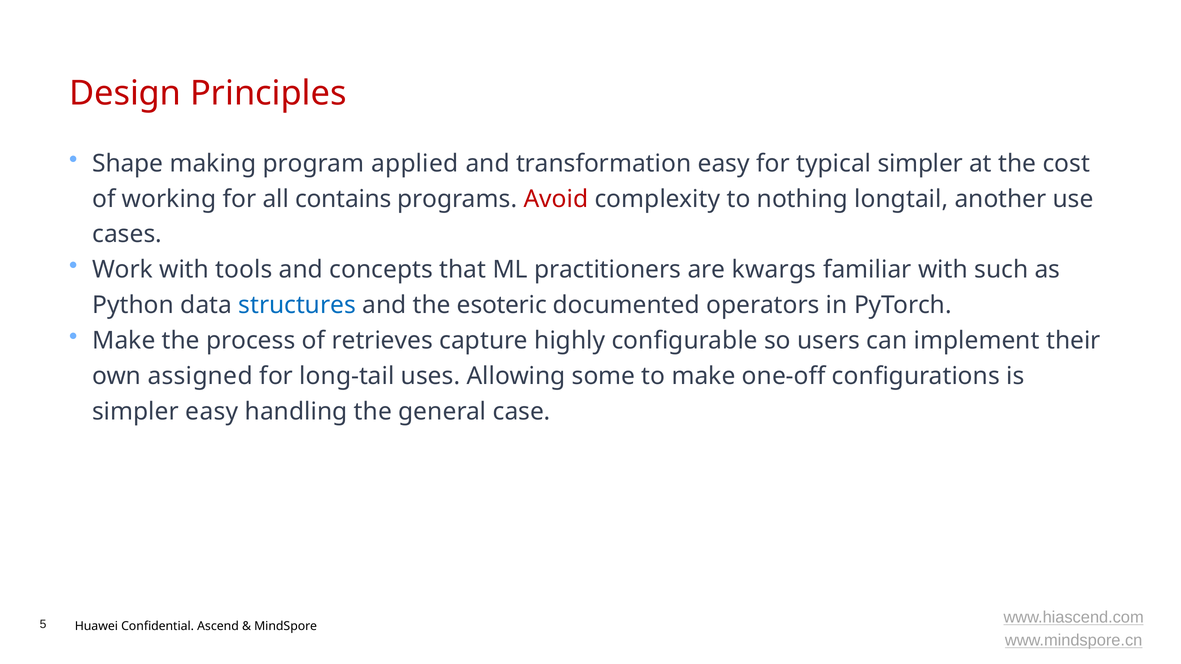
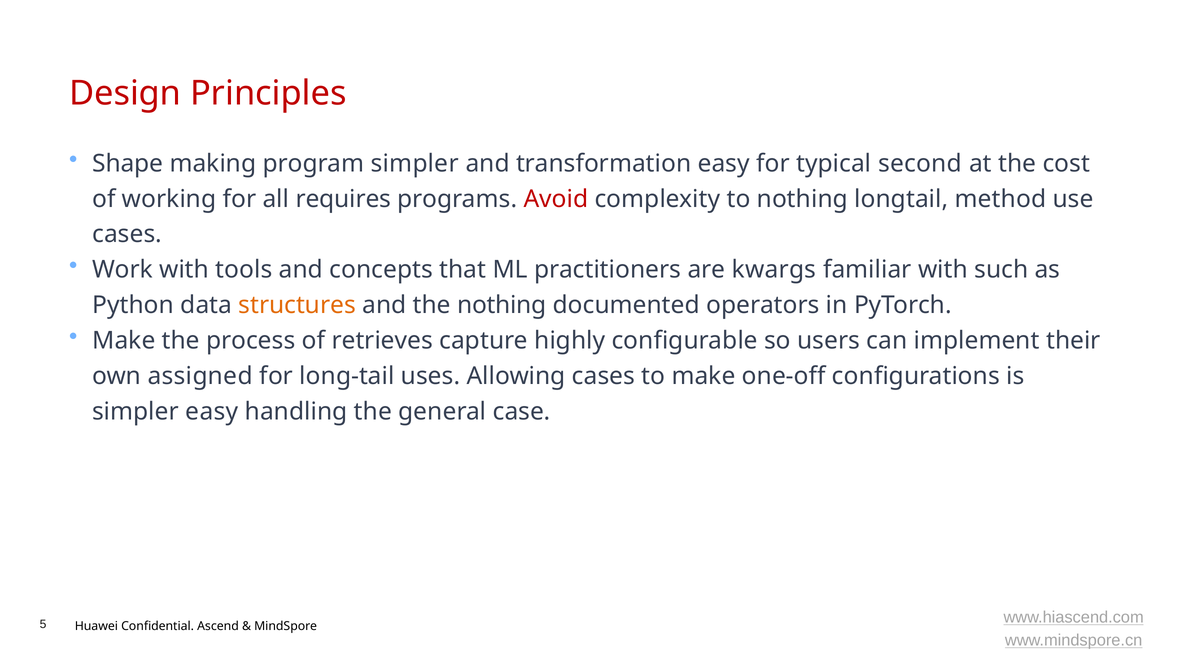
program applied: applied -> simpler
typical simpler: simpler -> second
contains: contains -> requires
another: another -> method
structures colour: blue -> orange
the esoteric: esoteric -> nothing
Allowing some: some -> cases
